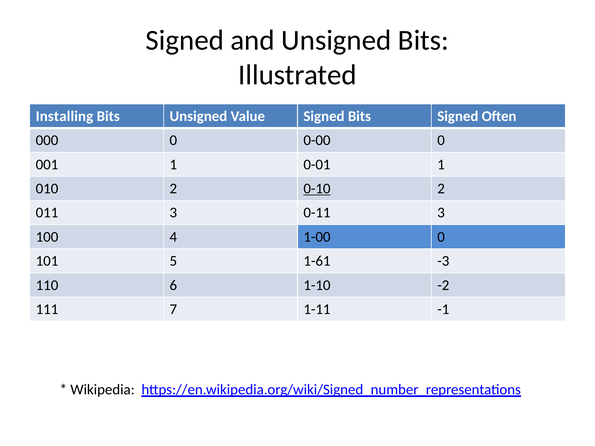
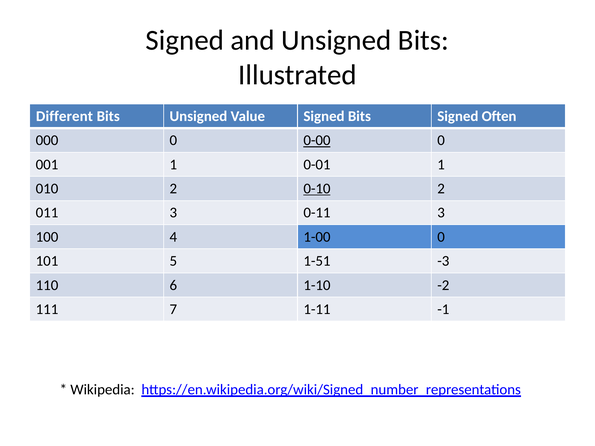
Installing: Installing -> Different
0-00 underline: none -> present
1-61: 1-61 -> 1-51
